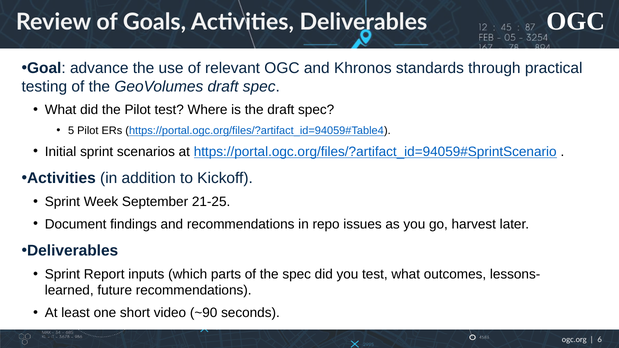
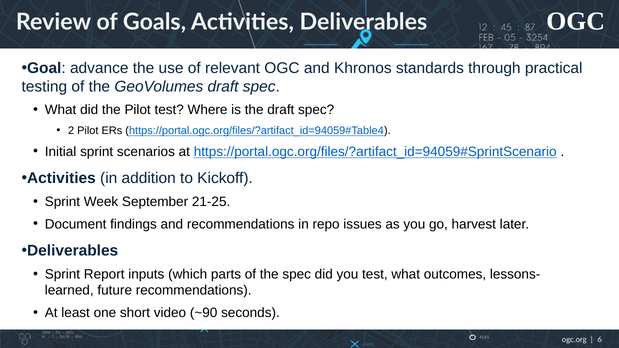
5: 5 -> 2
